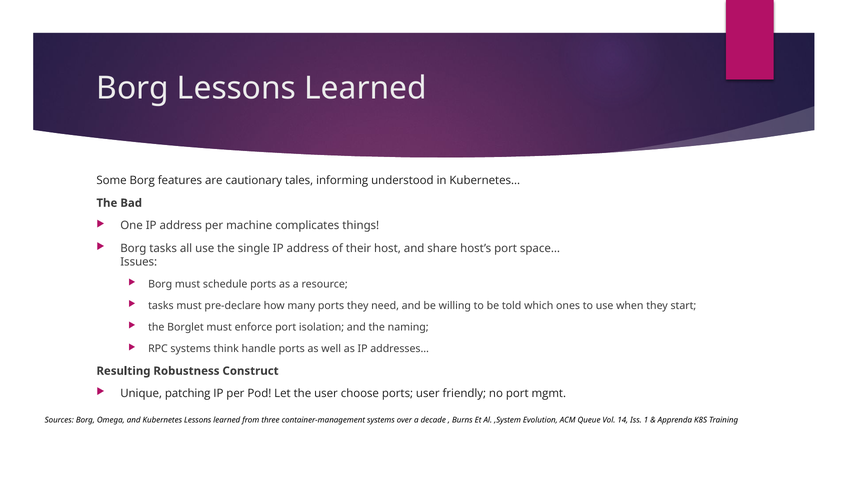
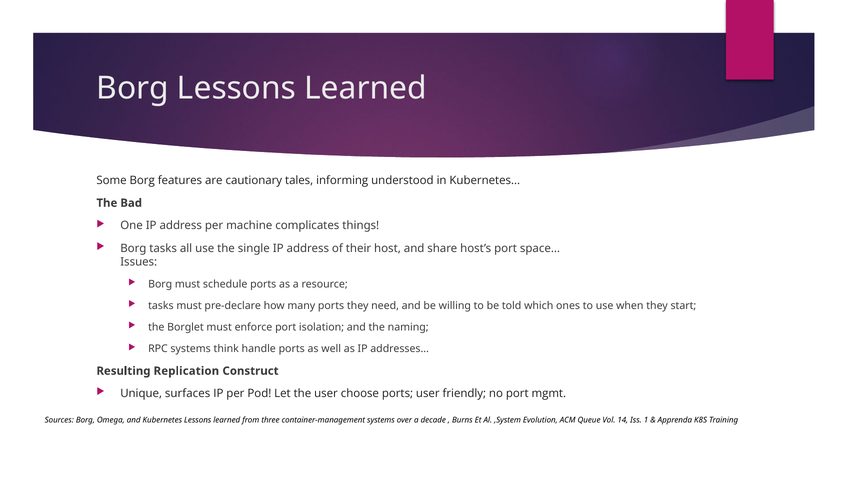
Robustness: Robustness -> Replication
patching: patching -> surfaces
